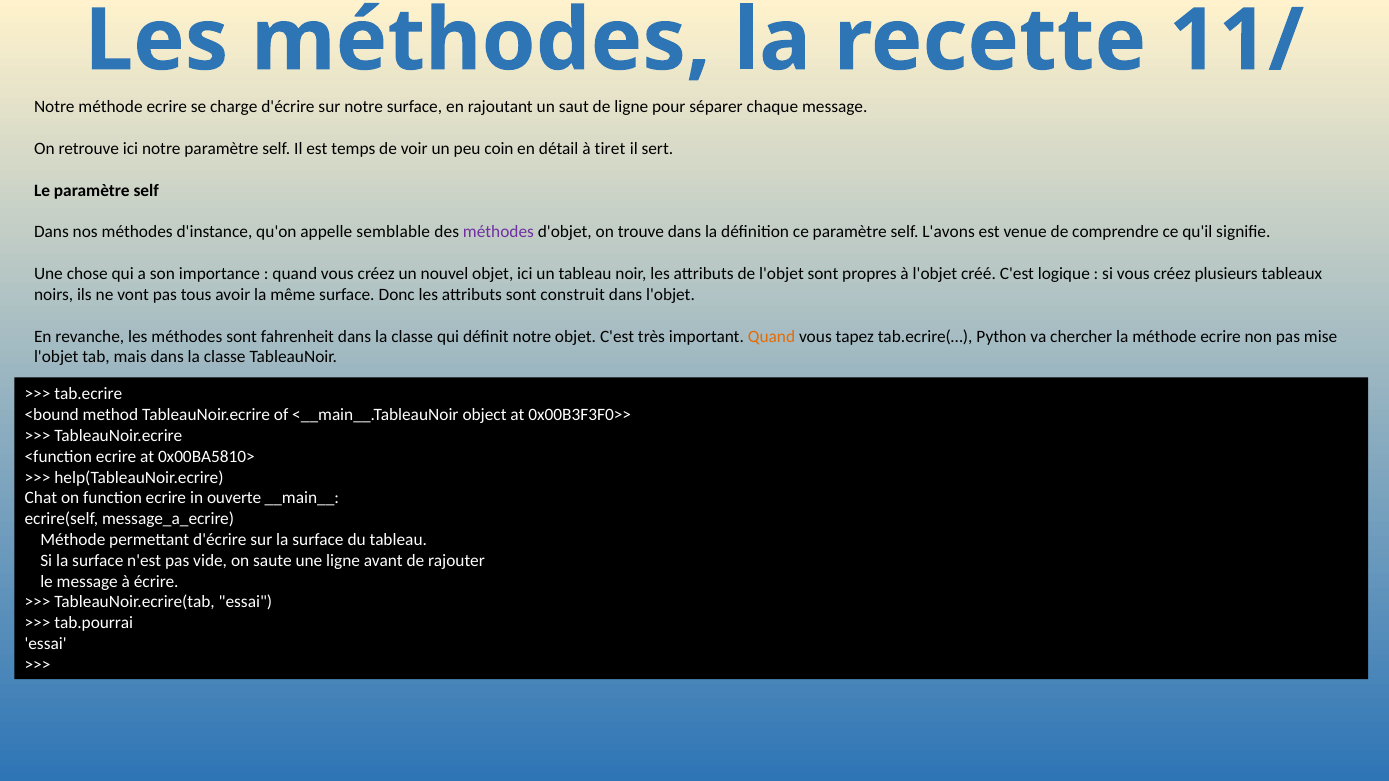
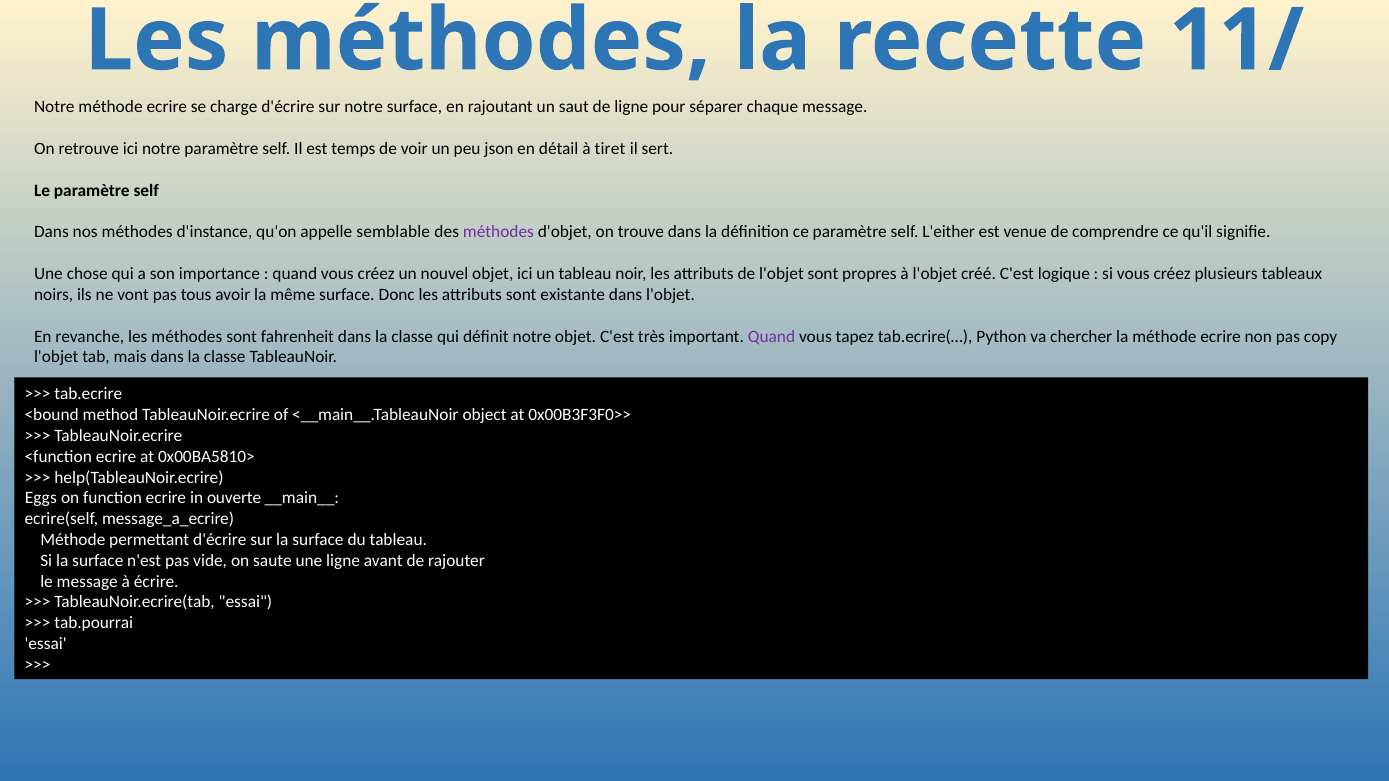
coin: coin -> json
L'avons: L'avons -> L'either
construit: construit -> existante
Quand at (772, 336) colour: orange -> purple
mise: mise -> copy
Chat: Chat -> Eggs
